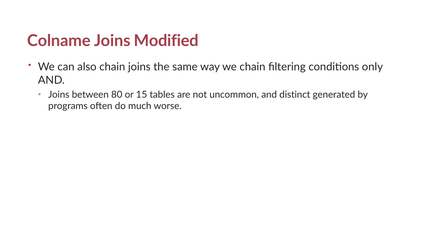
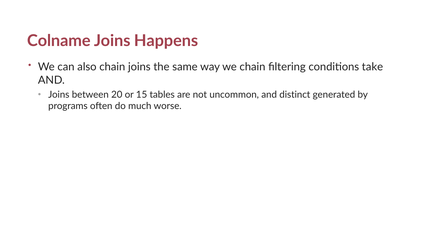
Modified: Modified -> Happens
only: only -> take
80: 80 -> 20
